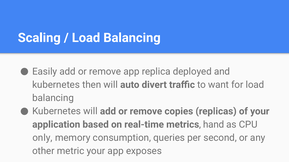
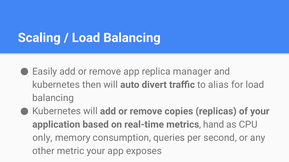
deployed: deployed -> manager
want: want -> alias
